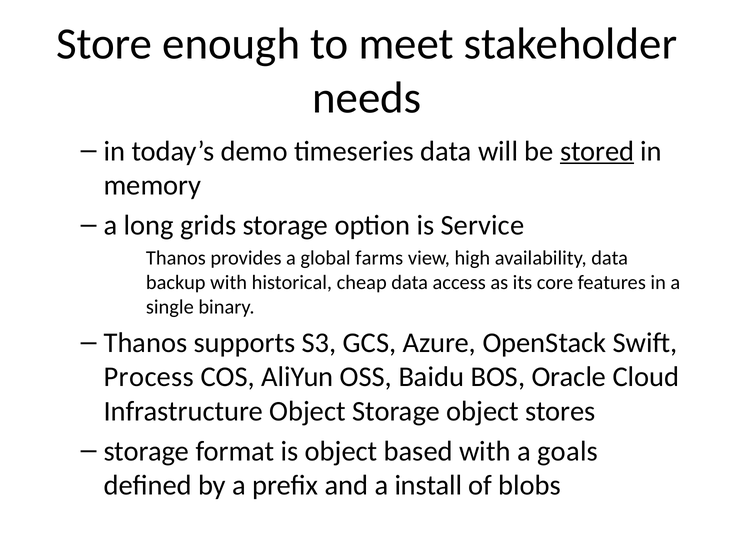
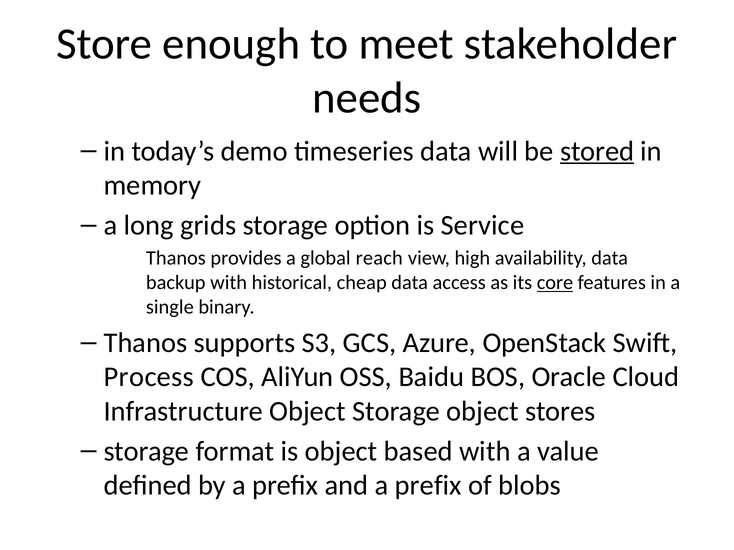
farms: farms -> reach
core underline: none -> present
goals: goals -> value
and a install: install -> prefix
